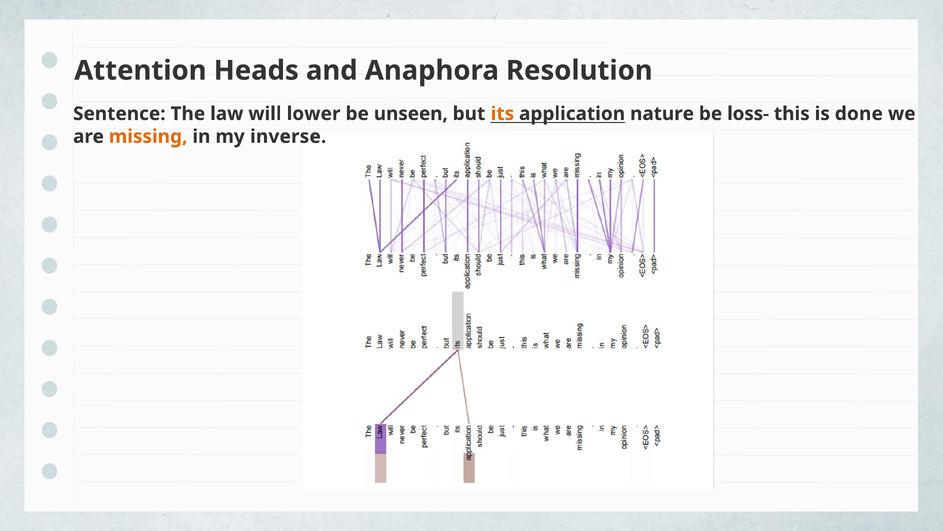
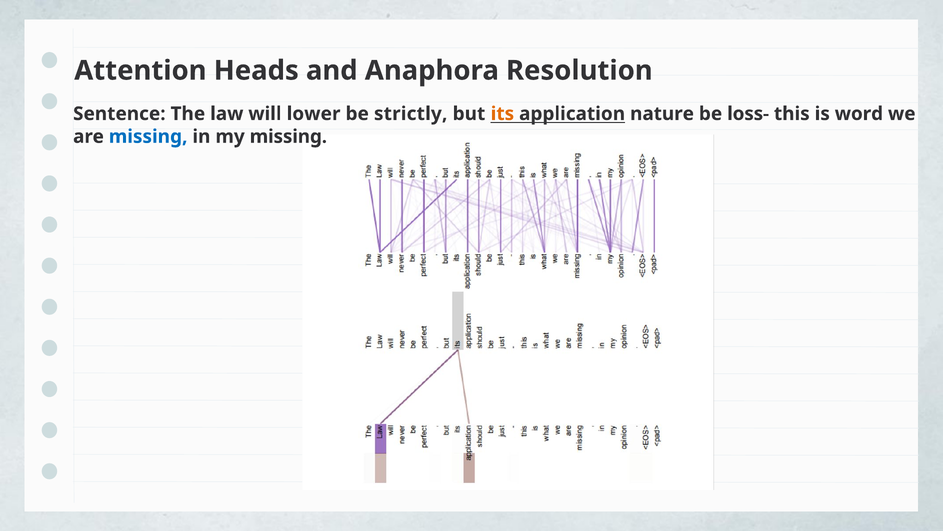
unseen: unseen -> strictly
done: done -> word
missing at (148, 136) colour: orange -> blue
my inverse: inverse -> missing
